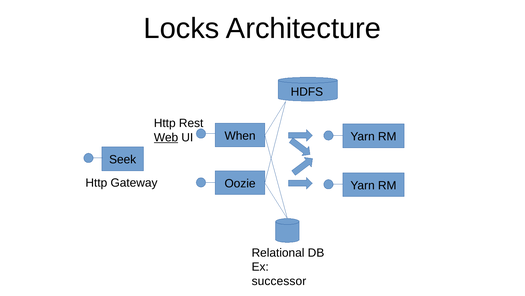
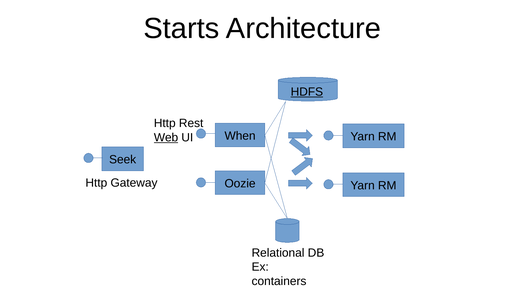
Locks: Locks -> Starts
HDFS underline: none -> present
successor: successor -> containers
